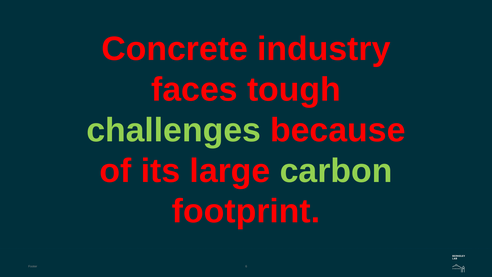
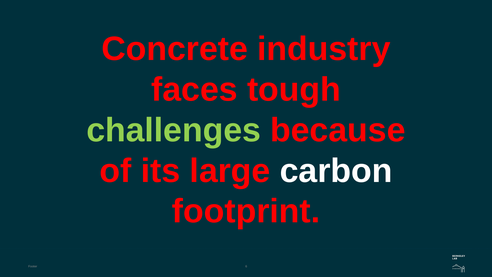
carbon colour: light green -> white
